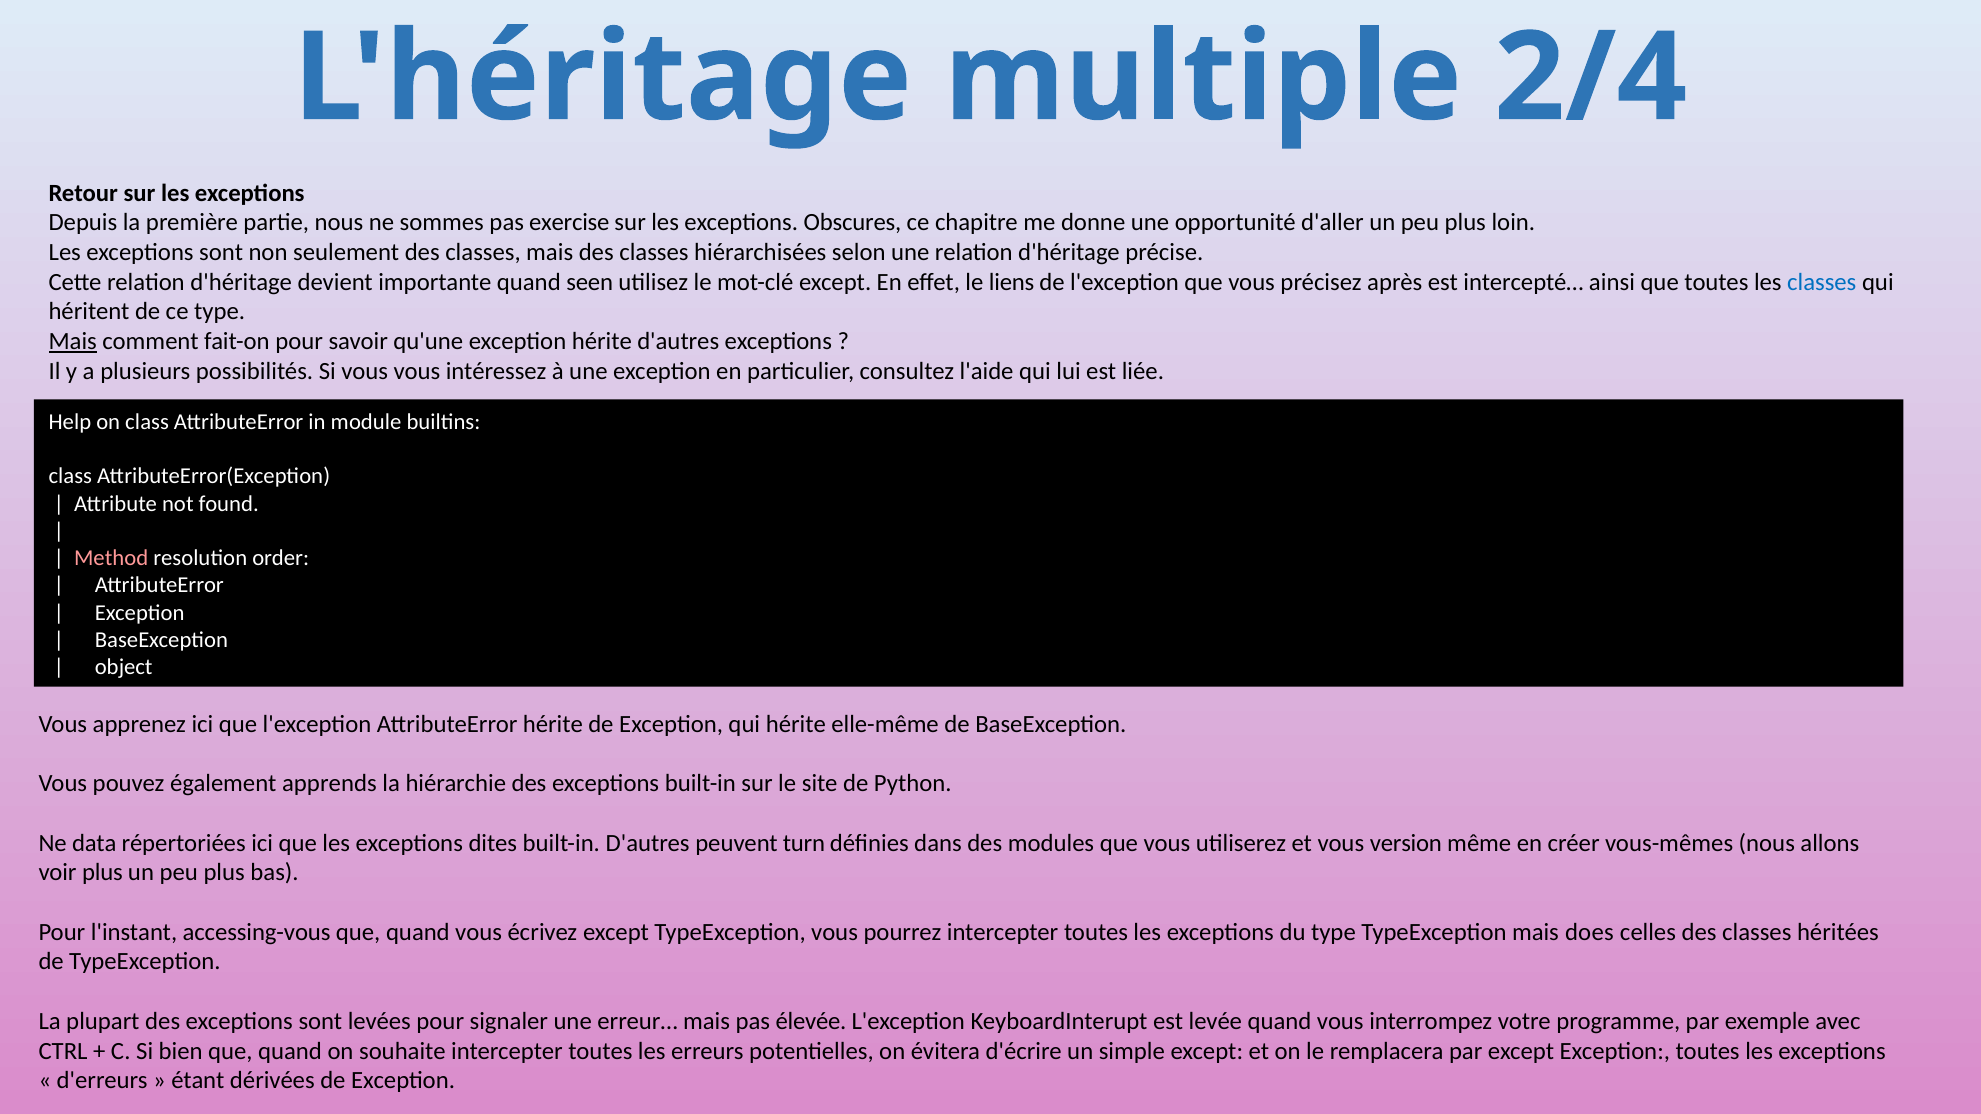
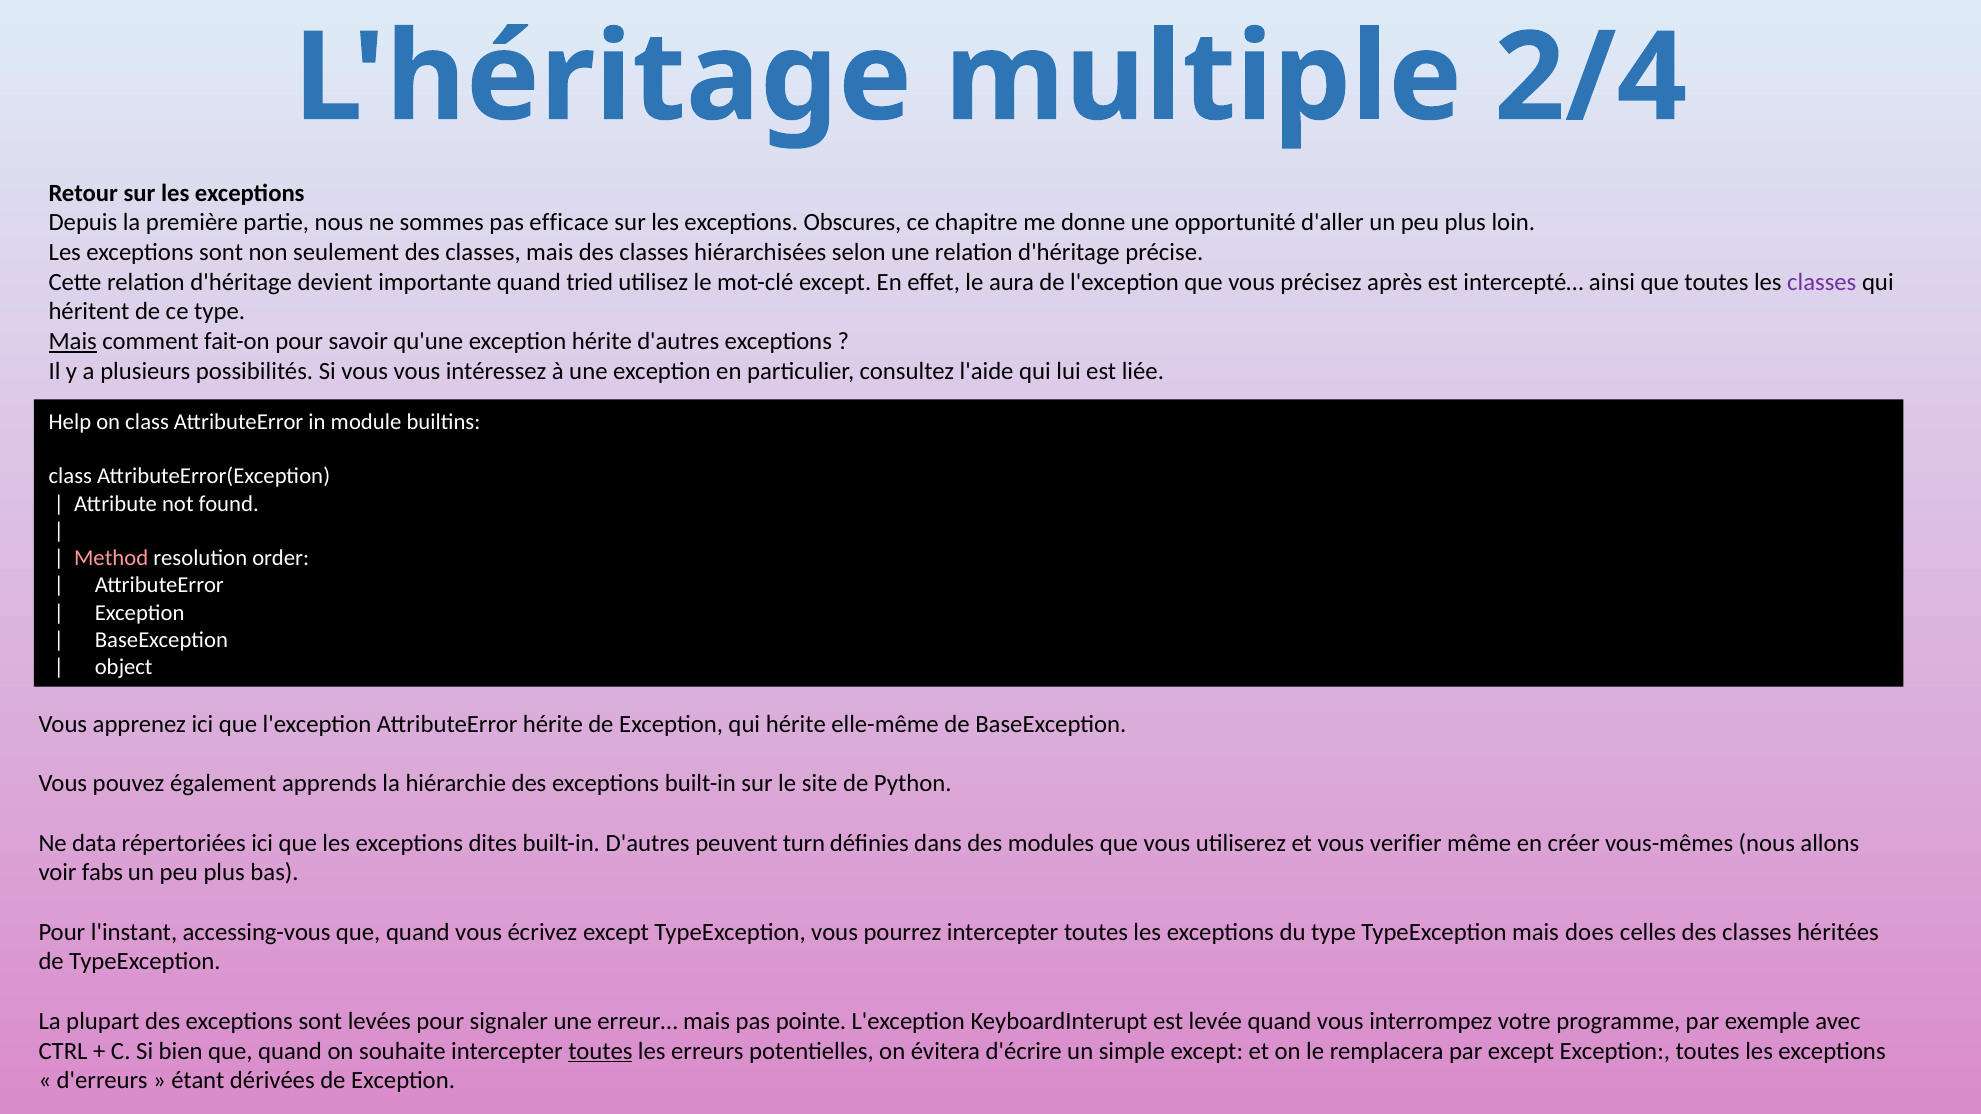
exercise: exercise -> efficace
seen: seen -> tried
liens: liens -> aura
classes at (1822, 282) colour: blue -> purple
version: version -> verifier
voir plus: plus -> fabs
élevée: élevée -> pointe
toutes at (600, 1051) underline: none -> present
